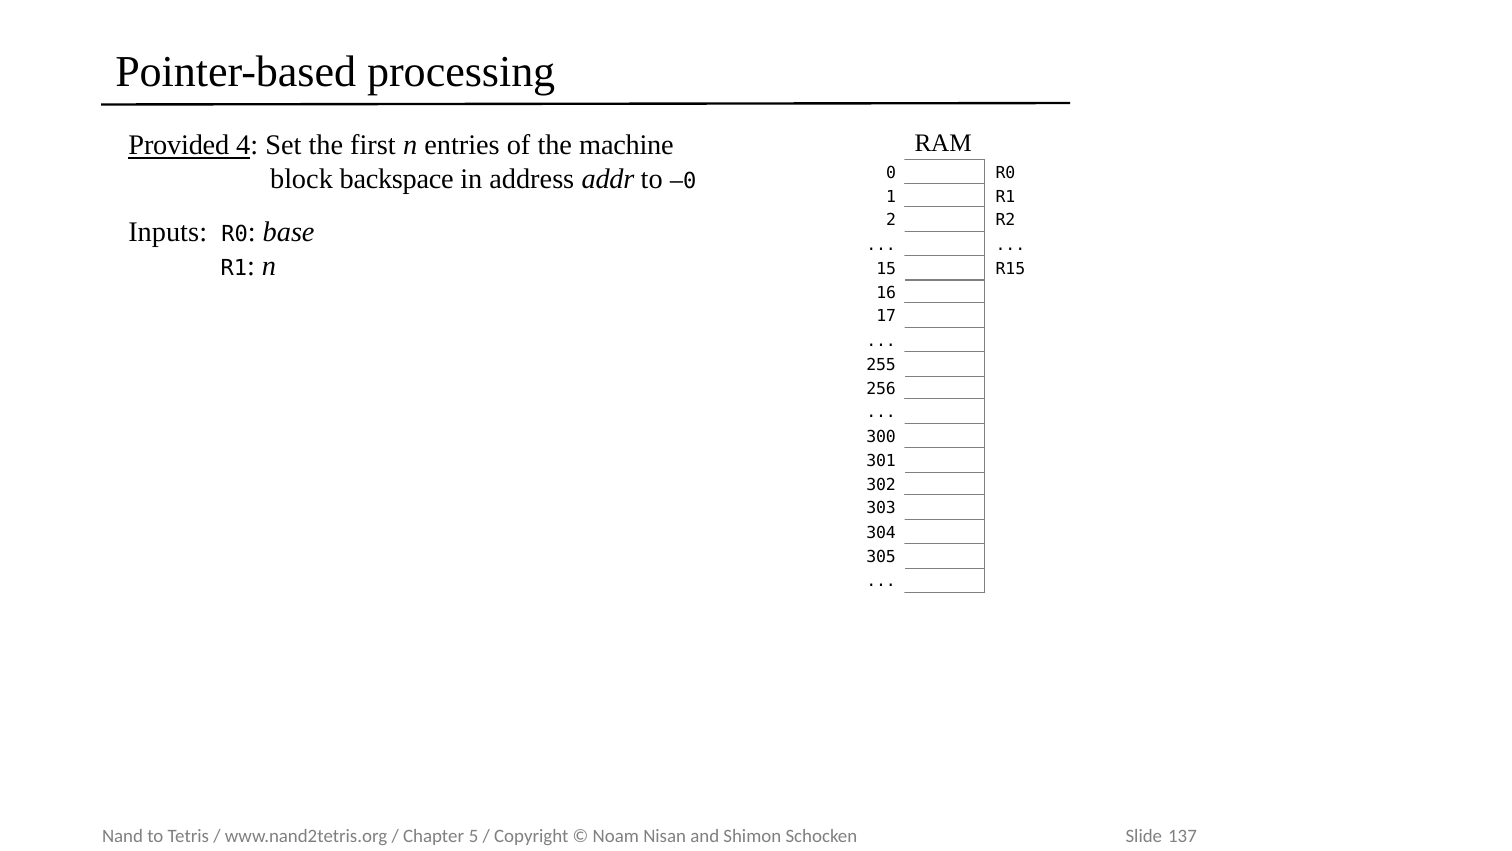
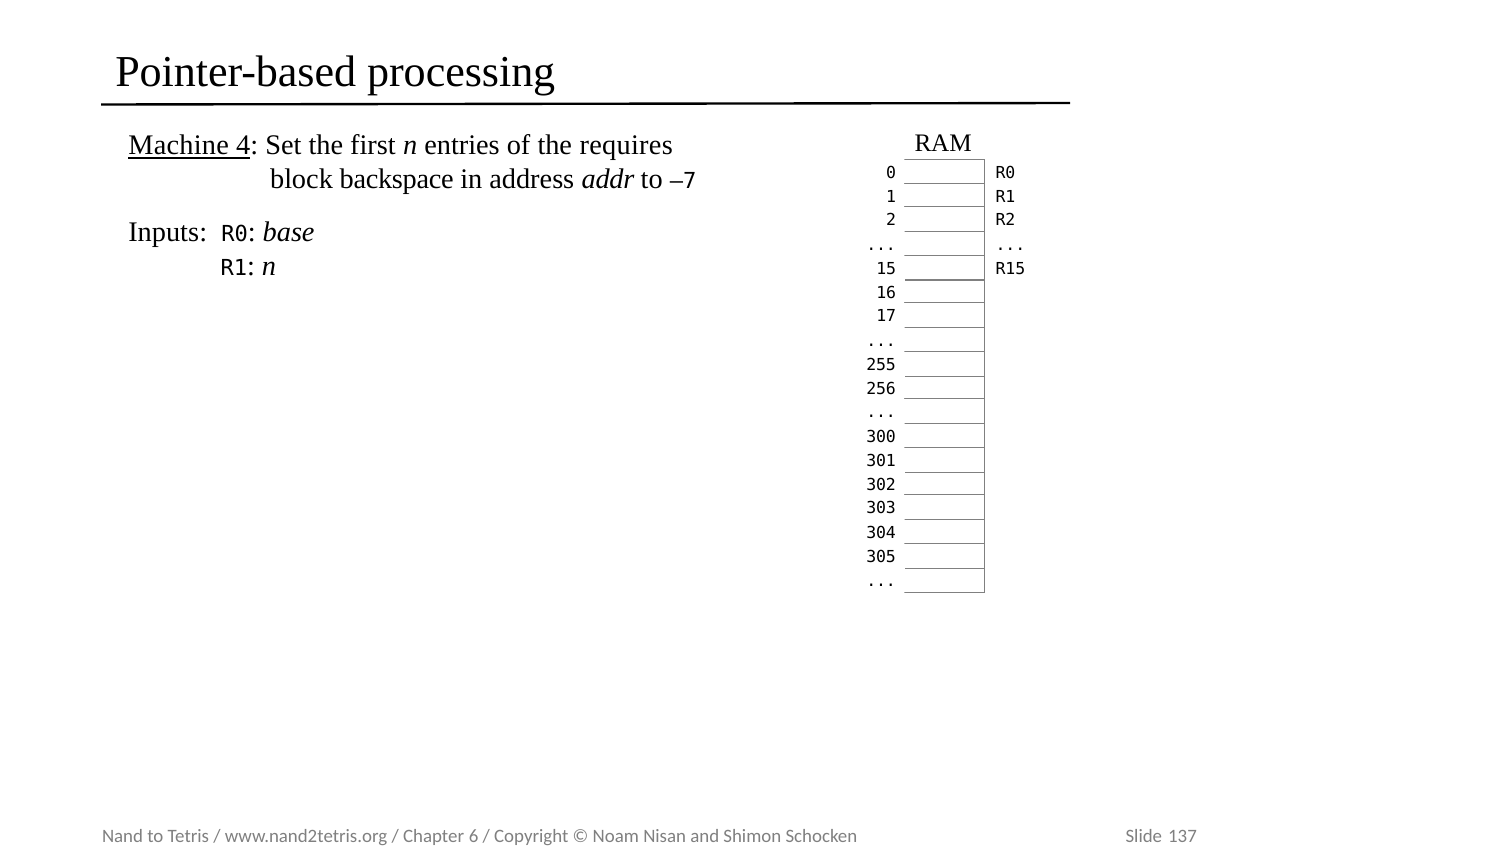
Provided: Provided -> Machine
machine: machine -> requires
–0: –0 -> –7
5: 5 -> 6
